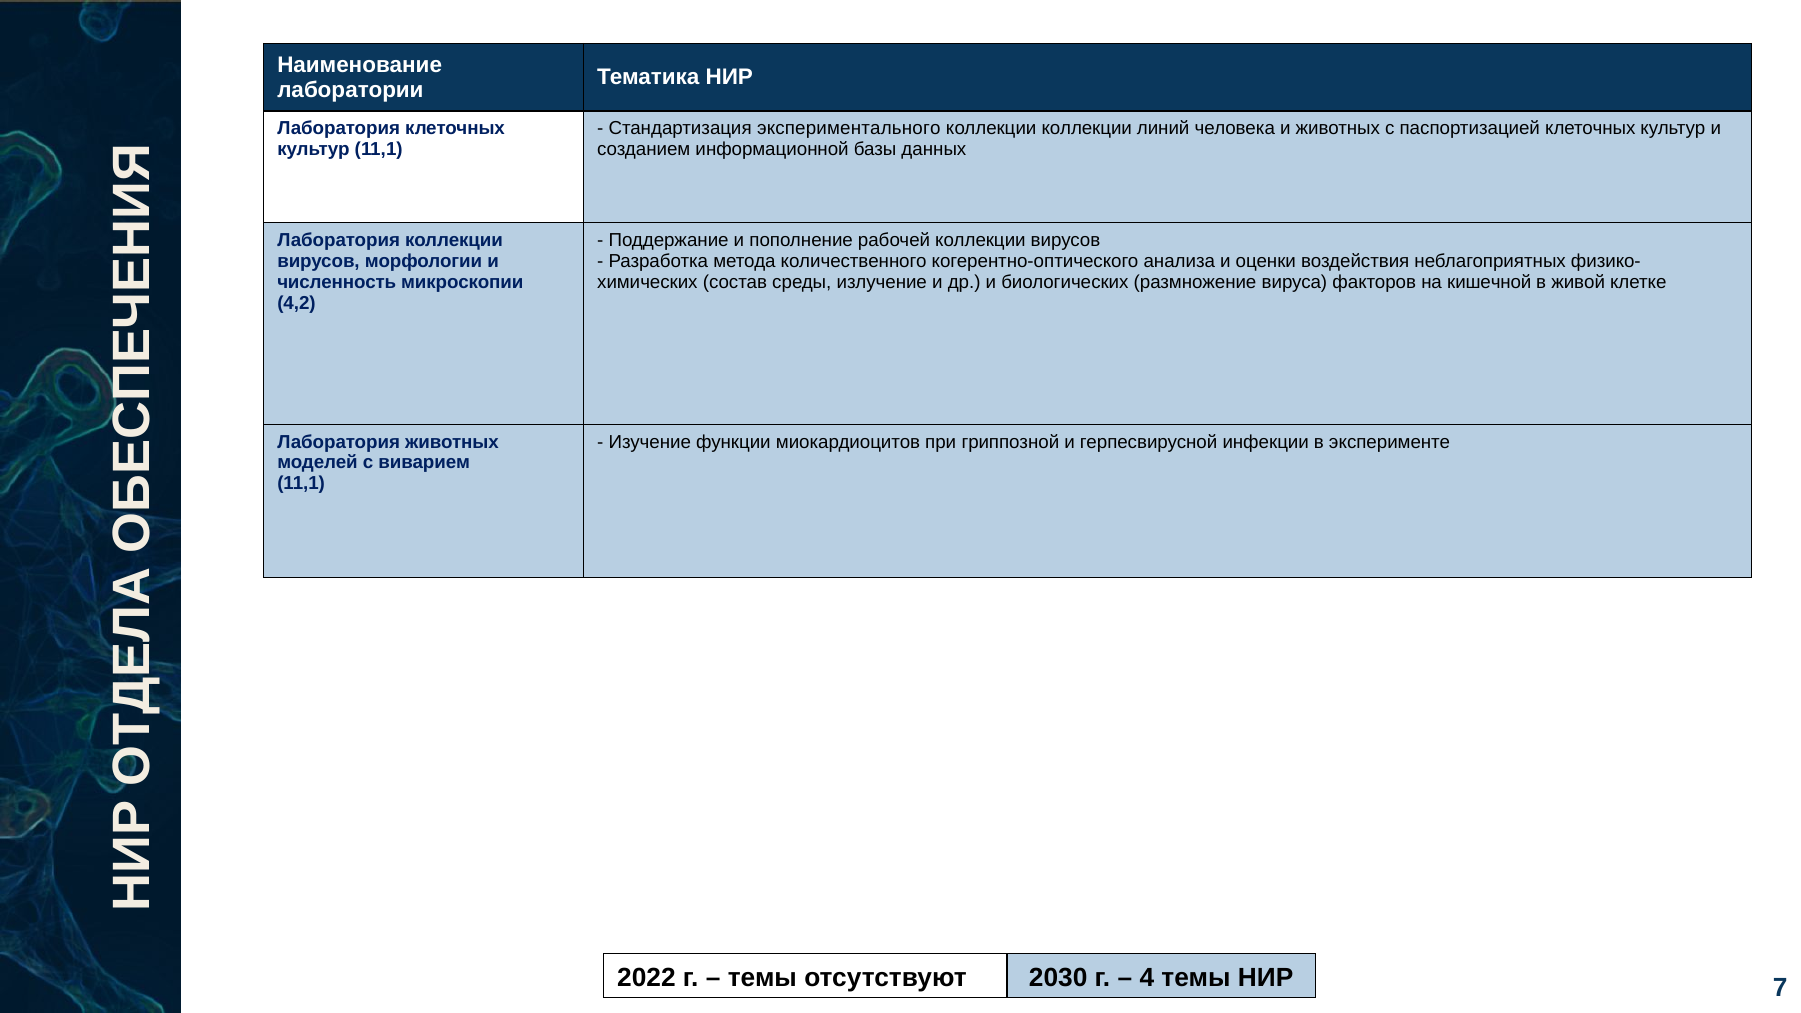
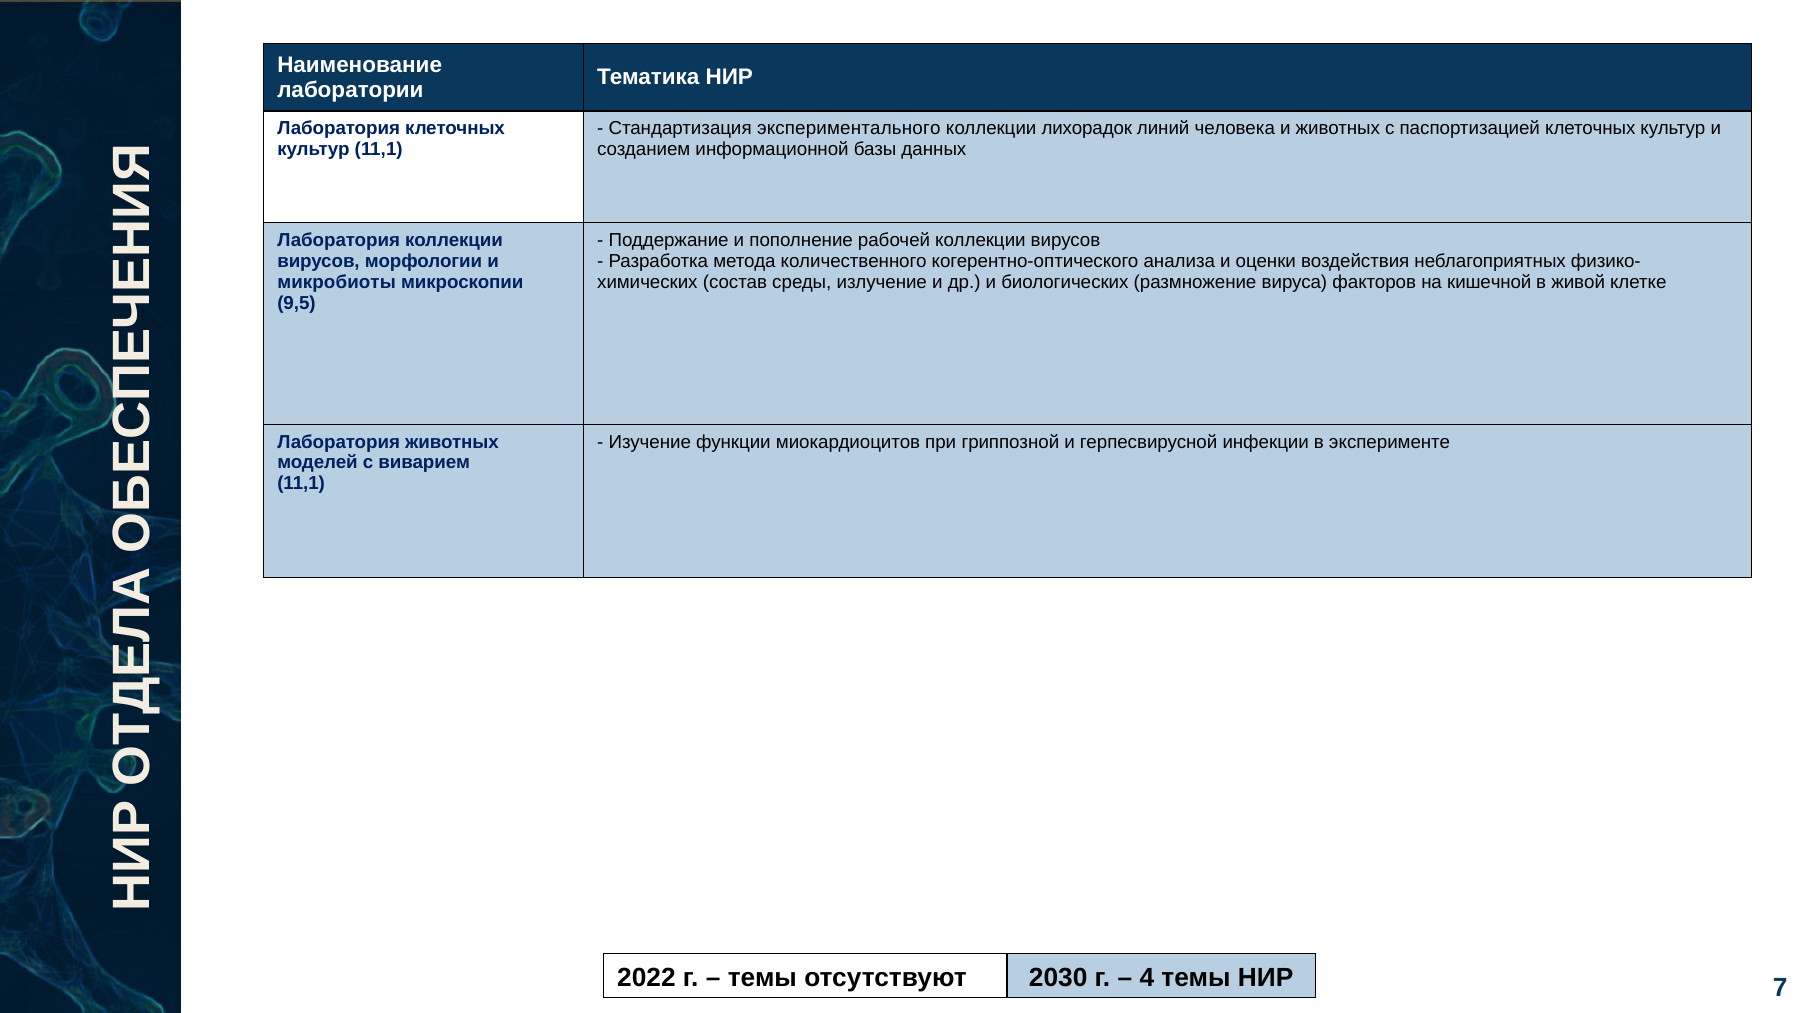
коллекции коллекции: коллекции -> лихорадок
численность: численность -> микробиоты
4,2: 4,2 -> 9,5
